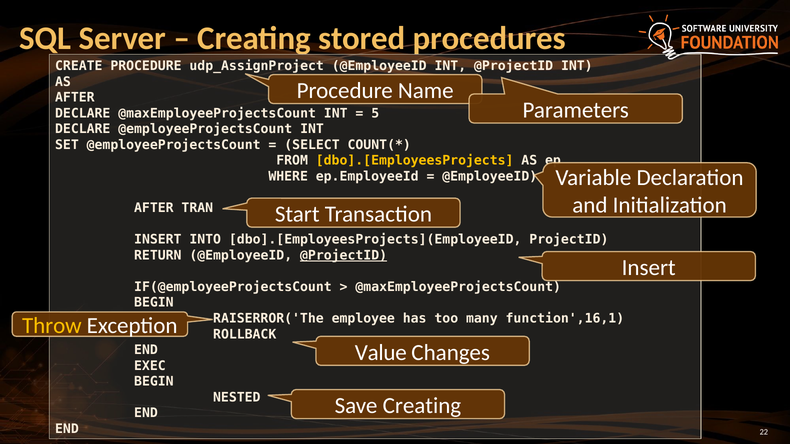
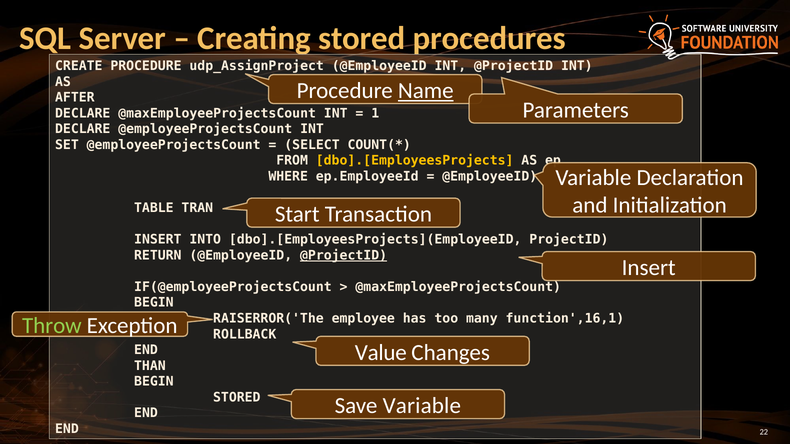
Name underline: none -> present
5: 5 -> 1
AFTER at (154, 208): AFTER -> TABLE
Throw colour: yellow -> light green
EXEC: EXEC -> THAN
NESTED at (237, 398): NESTED -> STORED
Save Creating: Creating -> Variable
